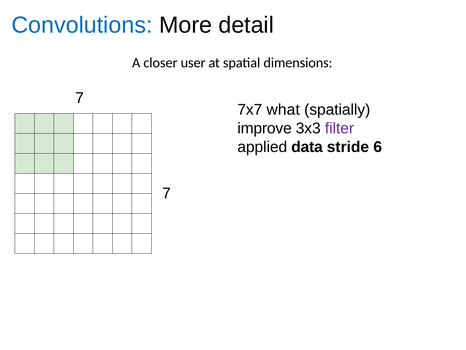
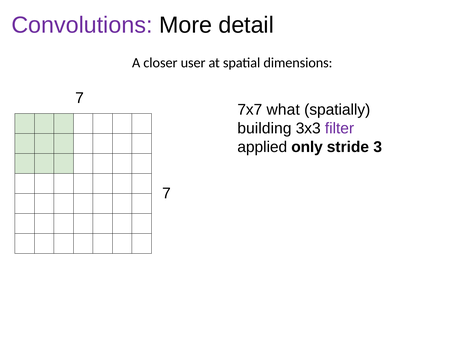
Convolutions colour: blue -> purple
improve: improve -> building
data: data -> only
6: 6 -> 3
